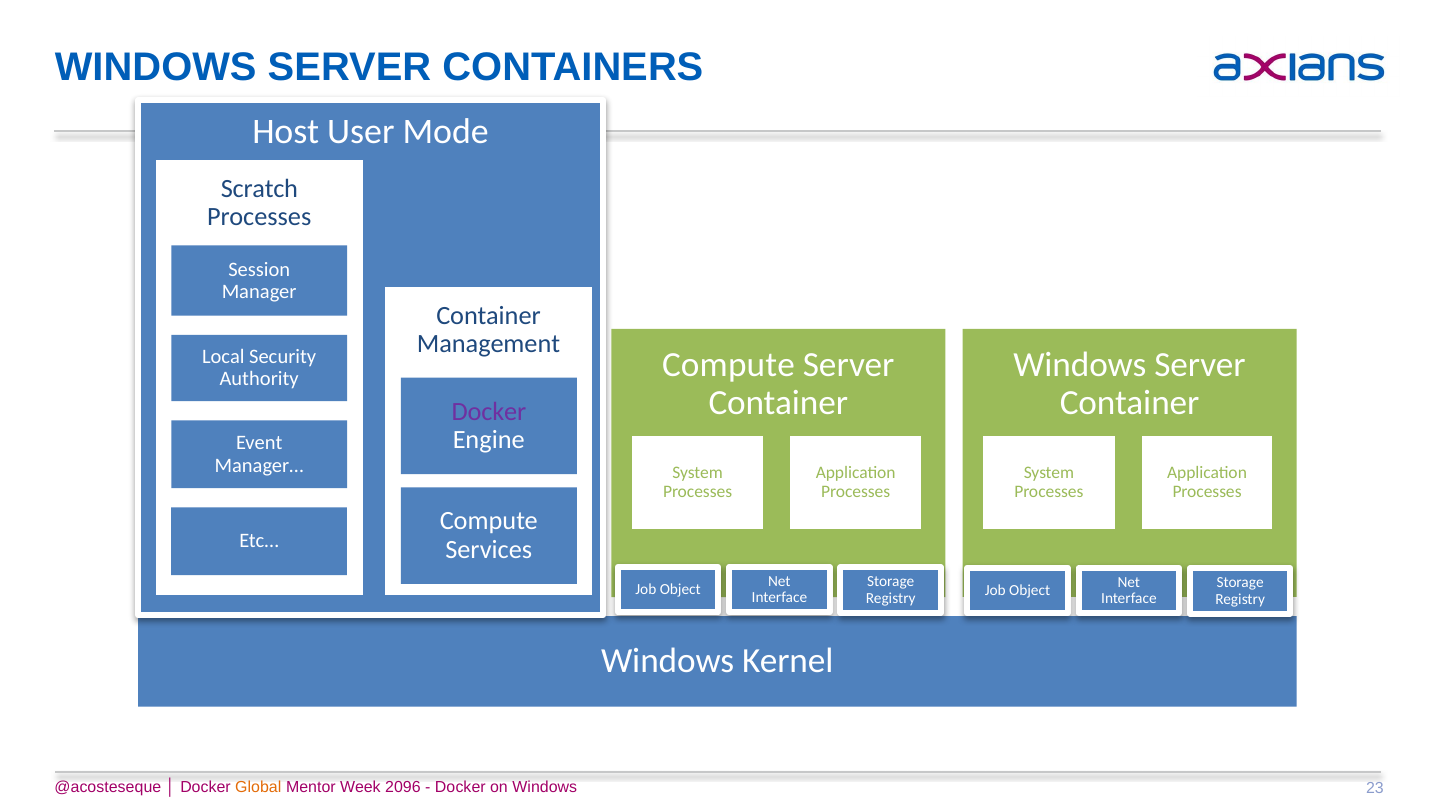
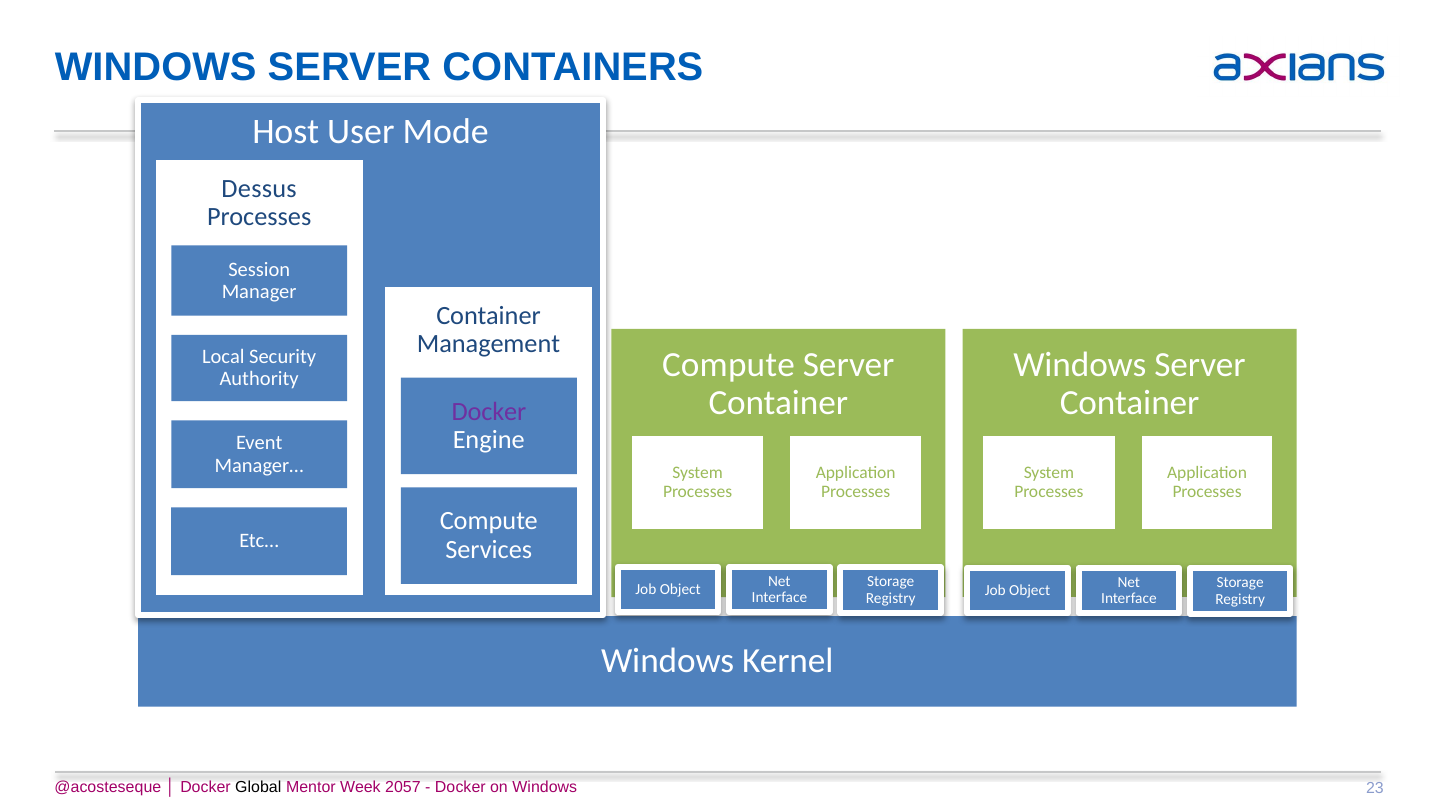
Scratch: Scratch -> Dessus
Global colour: orange -> black
2096: 2096 -> 2057
